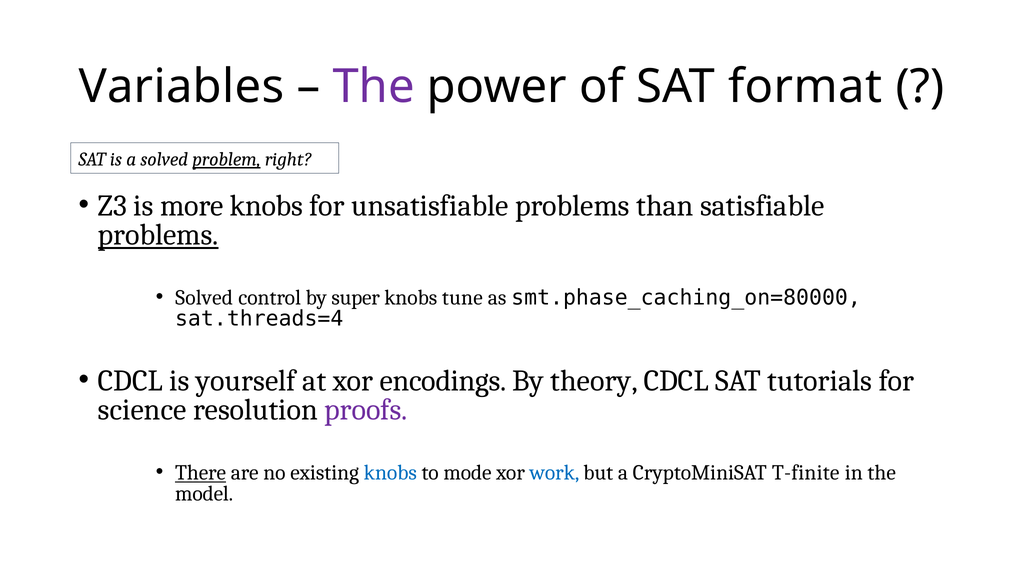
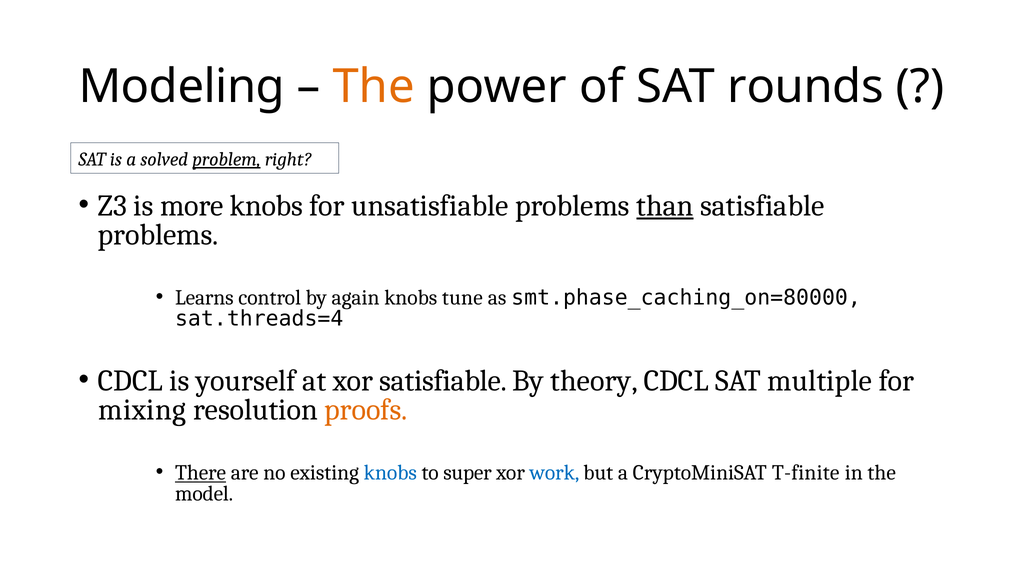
Variables: Variables -> Modeling
The at (374, 87) colour: purple -> orange
format: format -> rounds
than underline: none -> present
problems at (158, 235) underline: present -> none
Solved at (204, 298): Solved -> Learns
super: super -> again
xor encodings: encodings -> satisfiable
tutorials: tutorials -> multiple
science: science -> mixing
proofs colour: purple -> orange
mode: mode -> super
